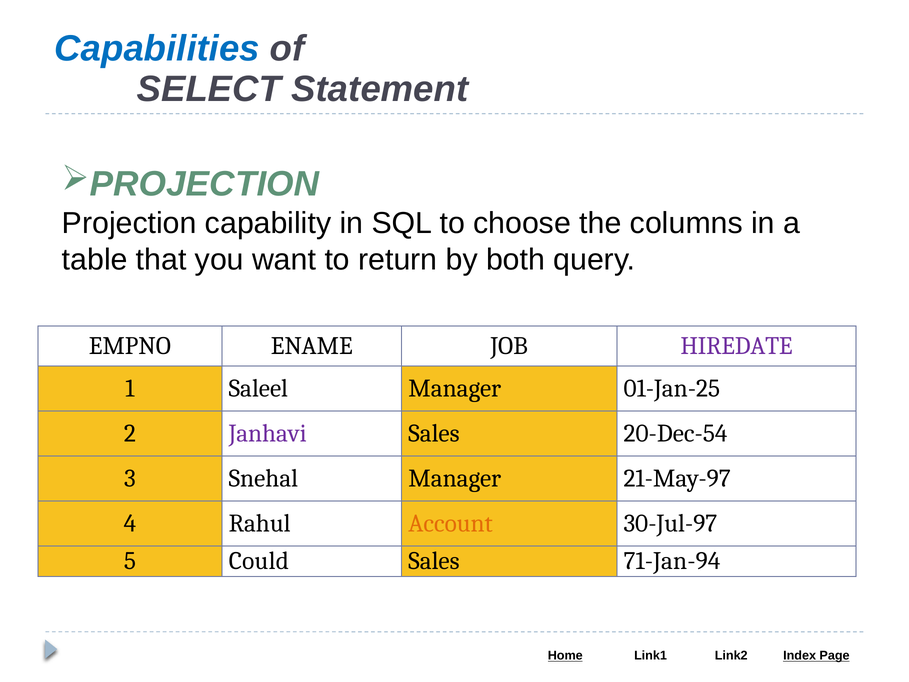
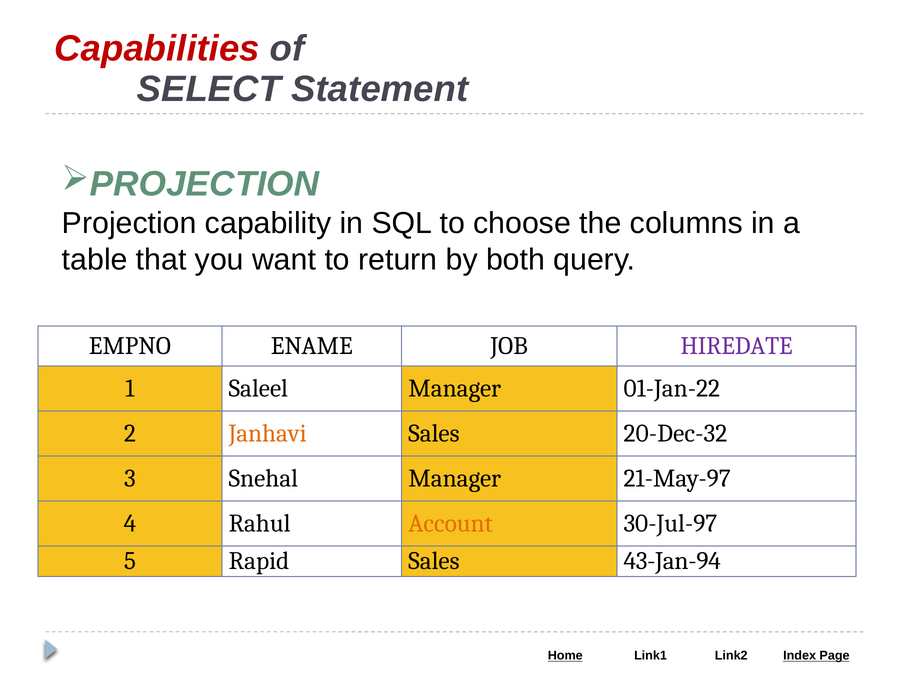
Capabilities colour: blue -> red
01-Jan-25: 01-Jan-25 -> 01-Jan-22
Janhavi colour: purple -> orange
20-Dec-54: 20-Dec-54 -> 20-Dec-32
Could: Could -> Rapid
71-Jan-94: 71-Jan-94 -> 43-Jan-94
